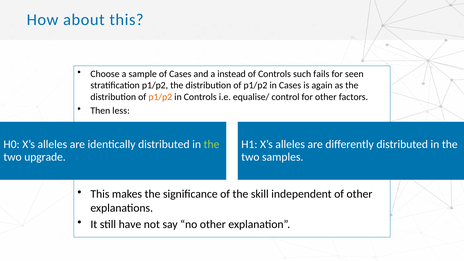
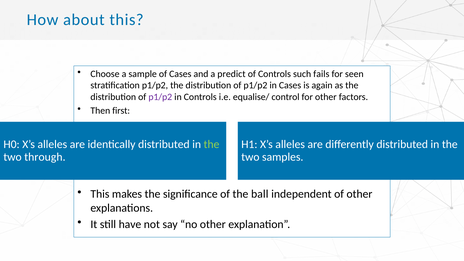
instead: instead -> predict
p1/p2 at (160, 97) colour: orange -> purple
less: less -> first
upgrade: upgrade -> through
skill: skill -> ball
